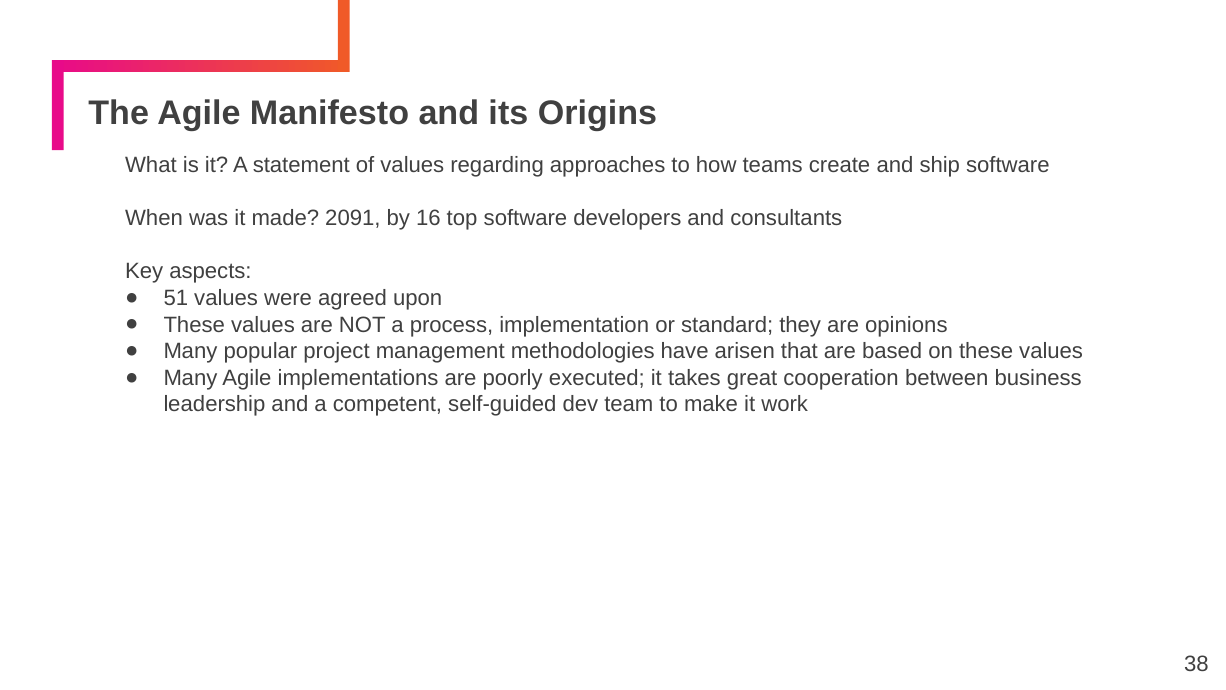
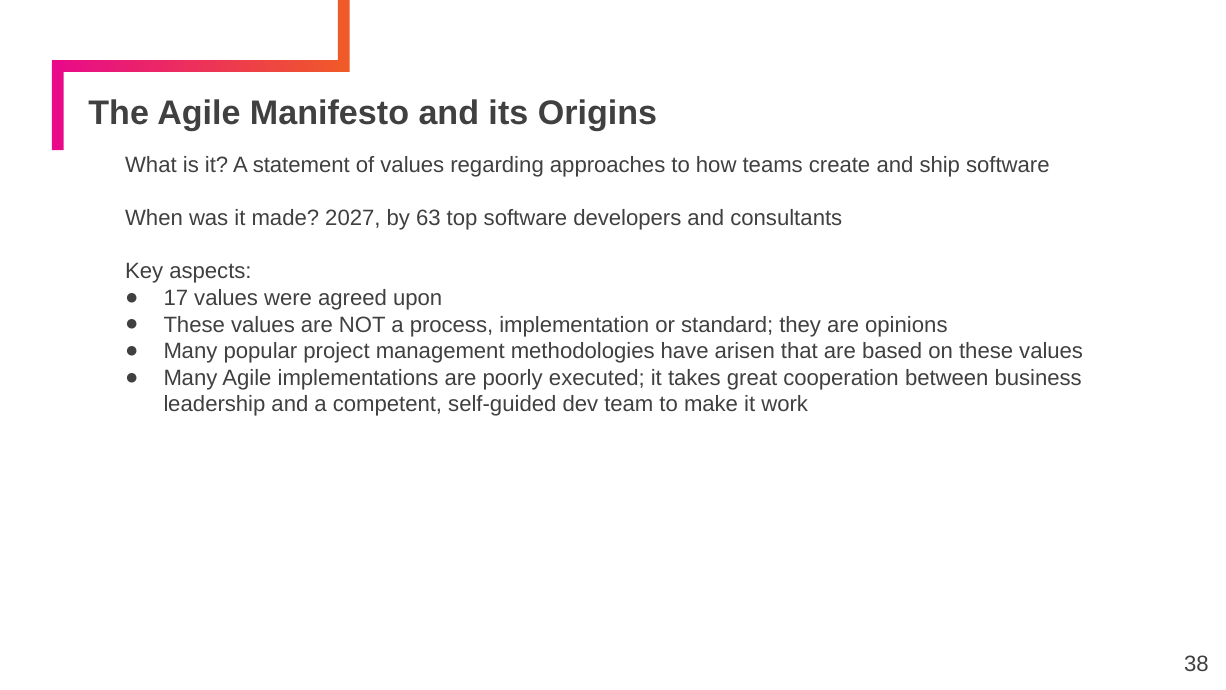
2091: 2091 -> 2027
16: 16 -> 63
51: 51 -> 17
